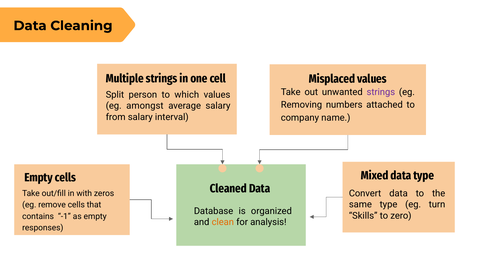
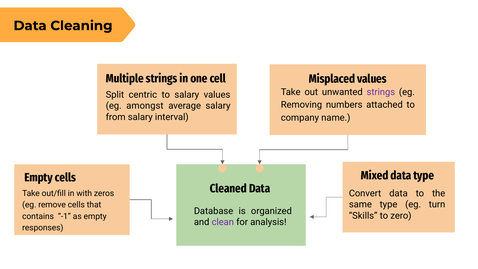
person: person -> centric
to which: which -> salary
clean colour: orange -> purple
